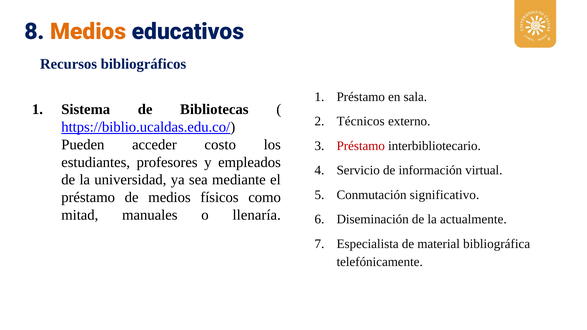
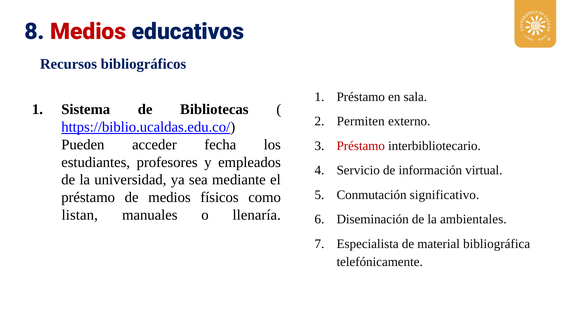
Medios at (88, 32) colour: orange -> red
Técnicos: Técnicos -> Permiten
costo: costo -> fecha
mitad: mitad -> listan
actualmente: actualmente -> ambientales
